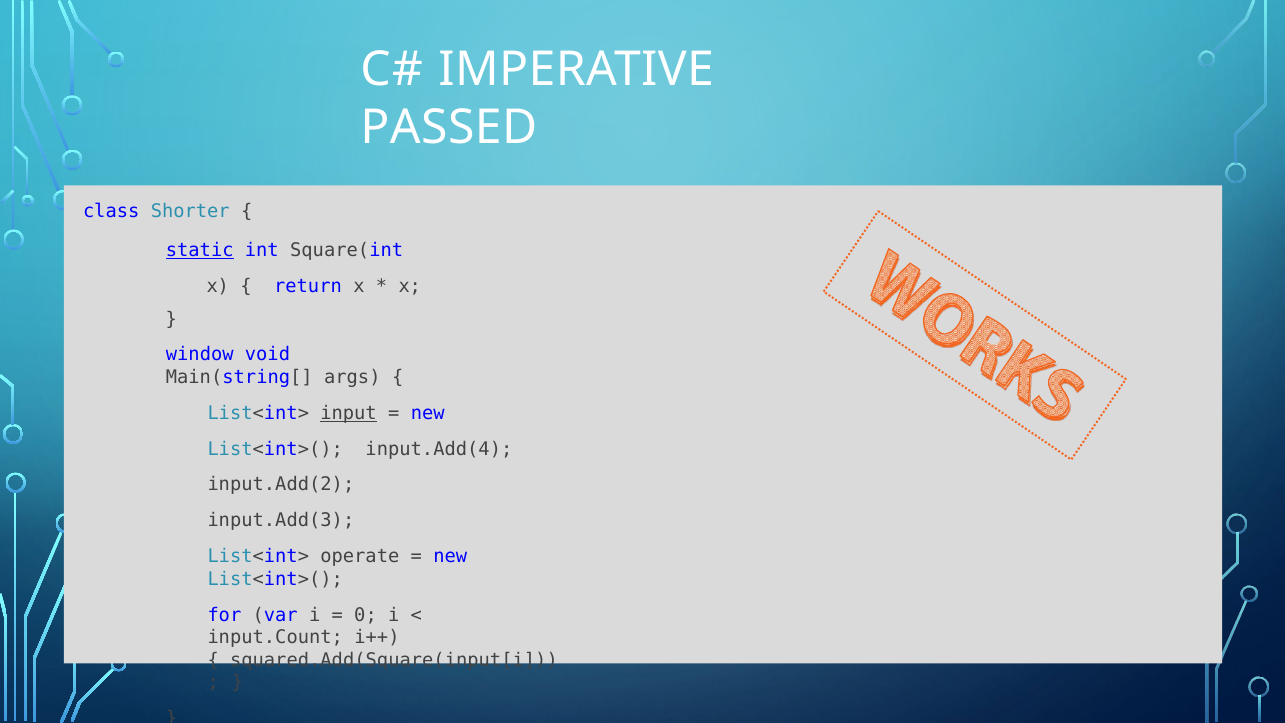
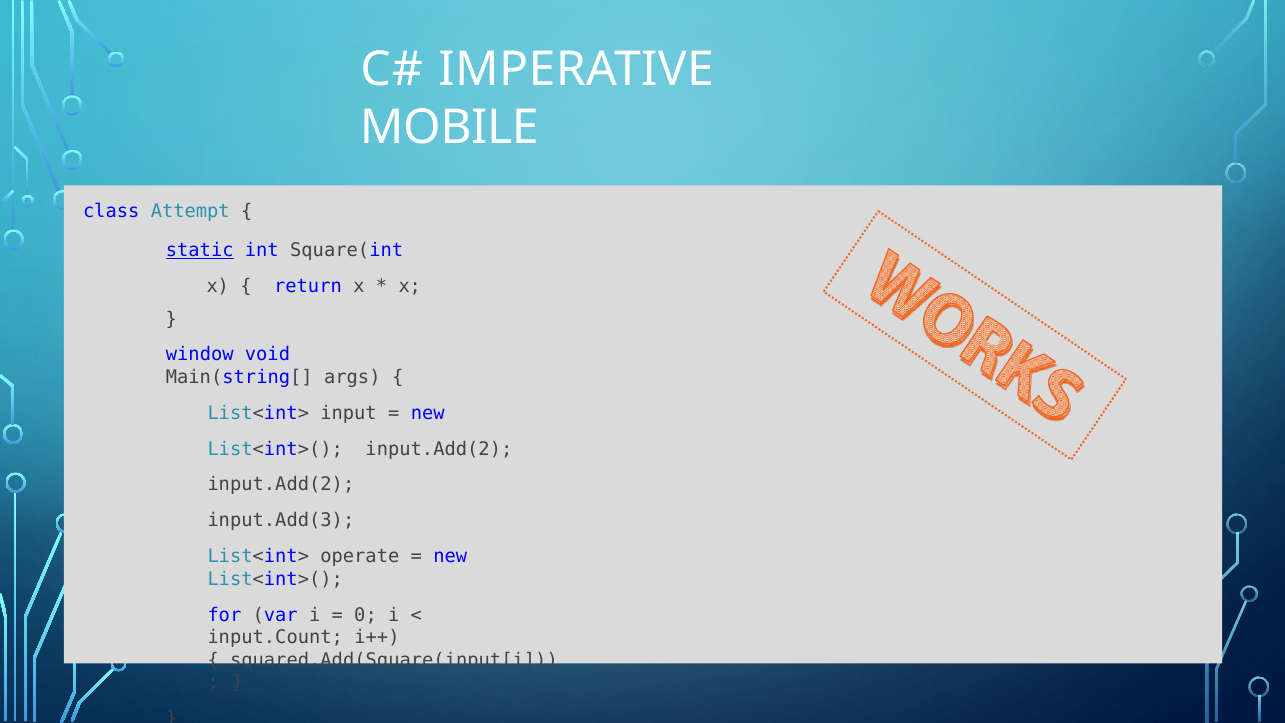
PASSED: PASSED -> MOBILE
Shorter: Shorter -> Attempt
input underline: present -> none
List<int>( input.Add(4: input.Add(4 -> input.Add(2
